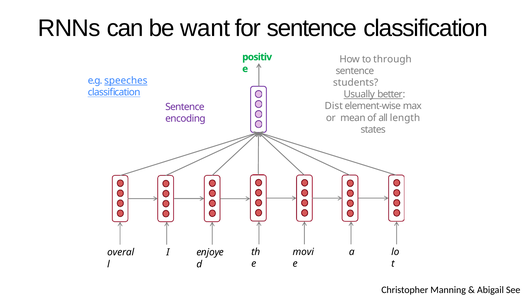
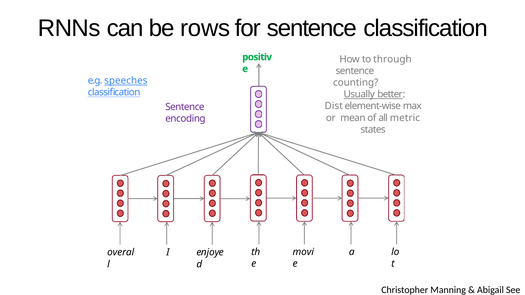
want: want -> rows
students: students -> counting
length: length -> metric
